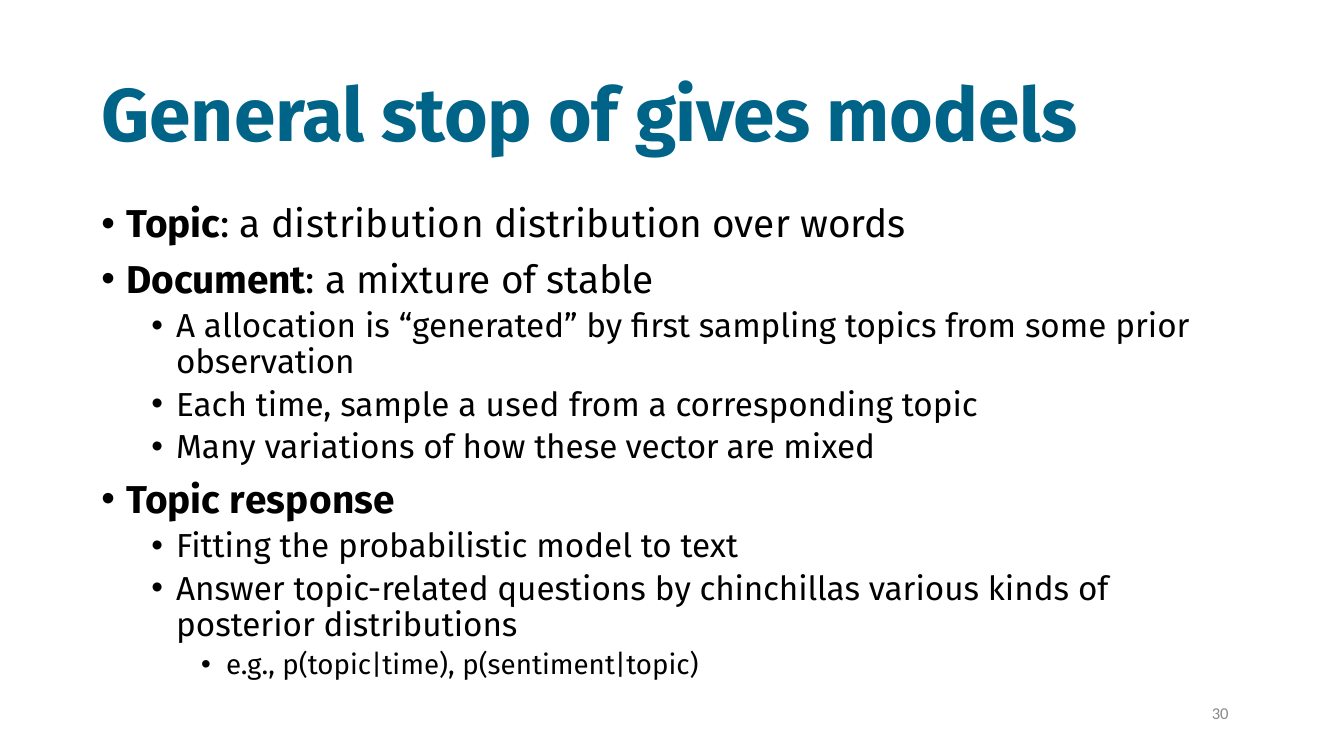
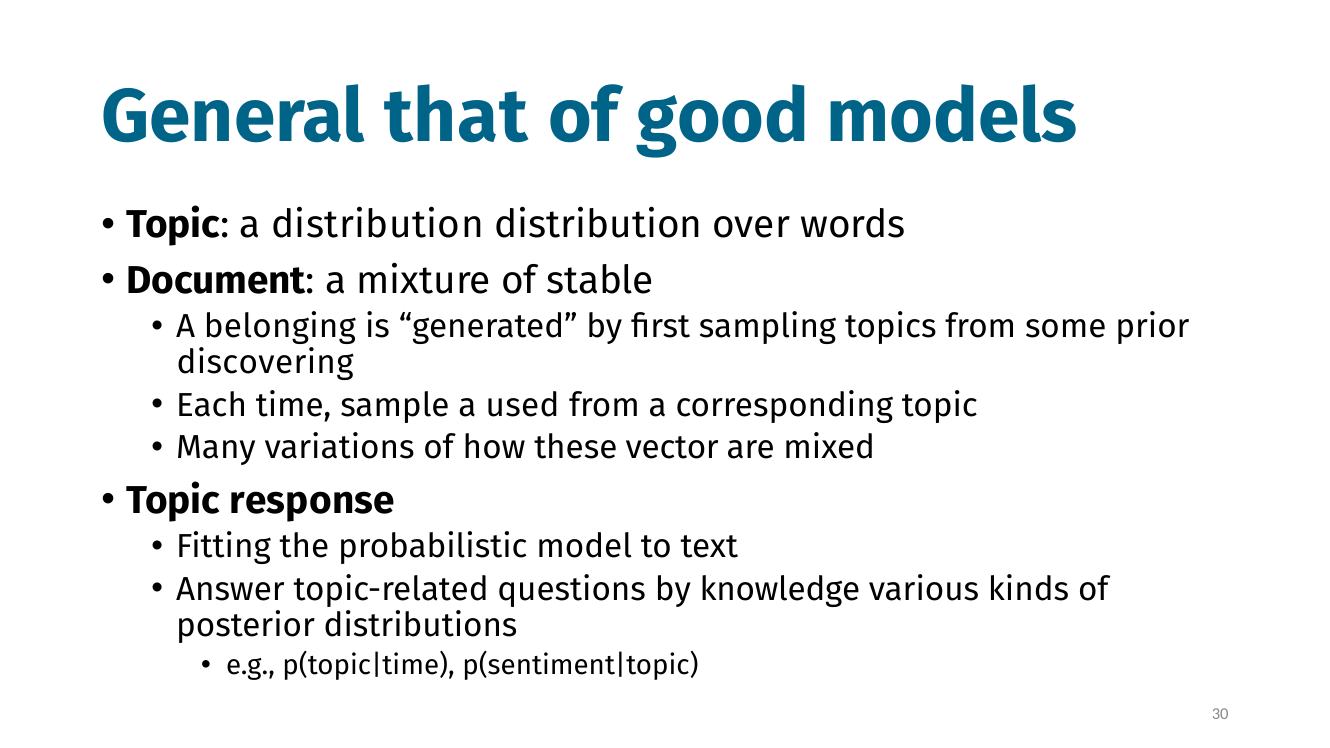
stop: stop -> that
gives: gives -> good
allocation: allocation -> belonging
observation: observation -> discovering
chinchillas: chinchillas -> knowledge
